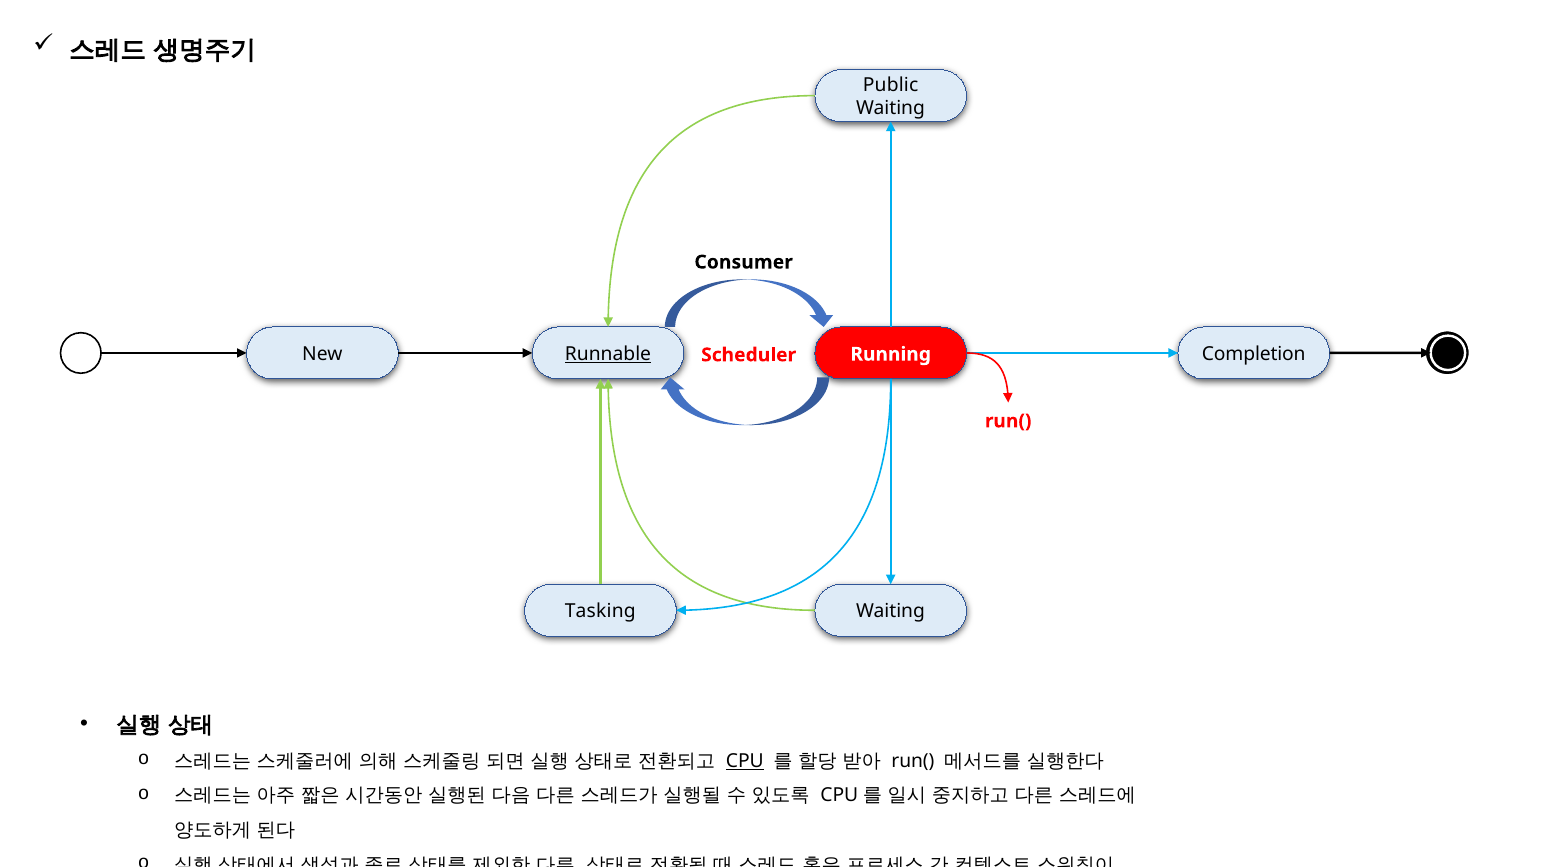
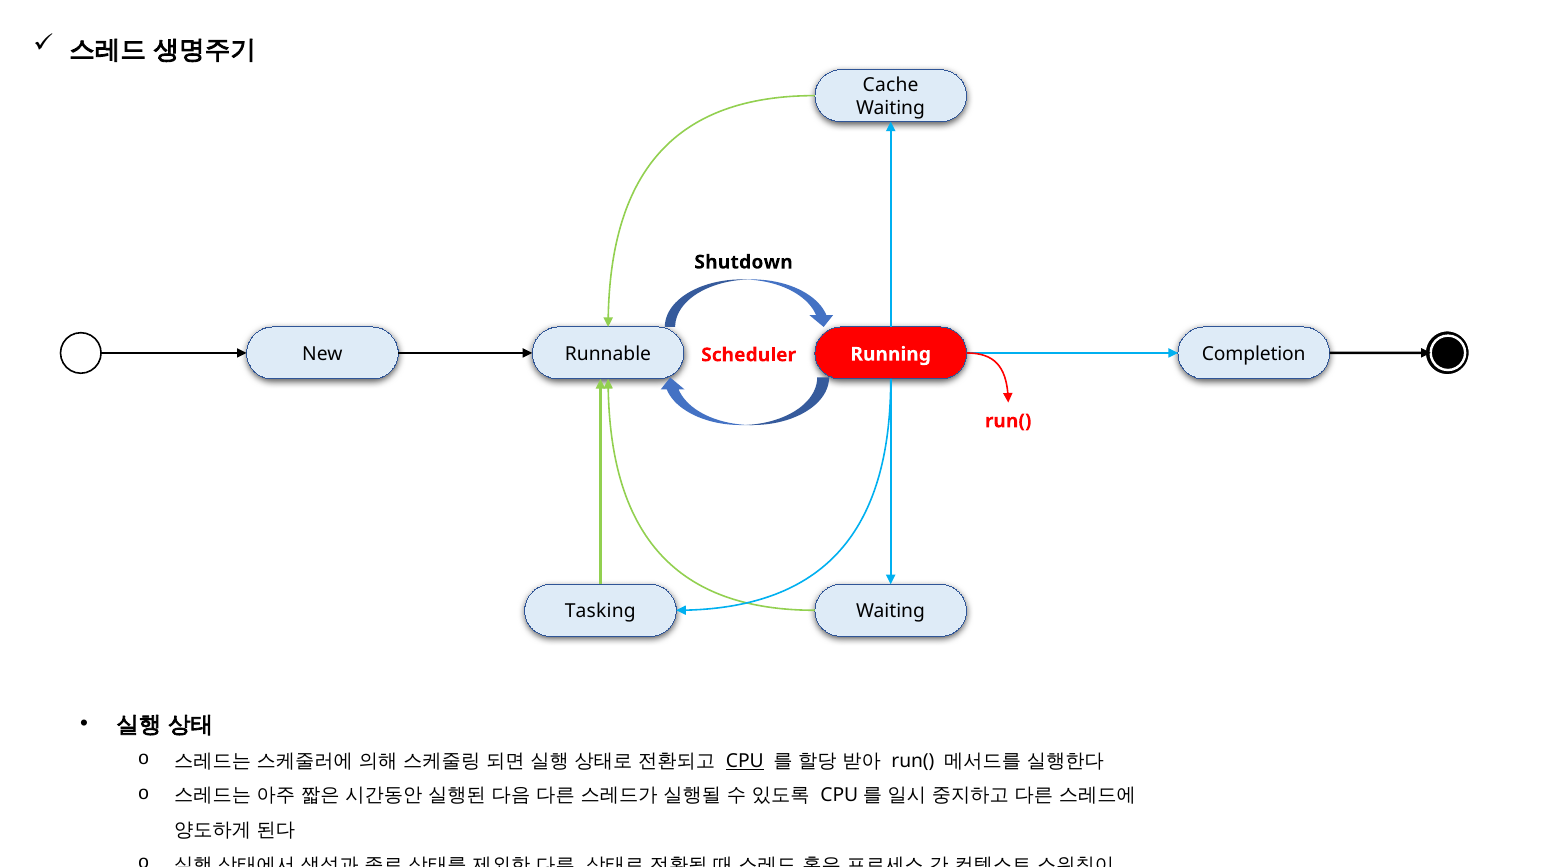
Public: Public -> Cache
Consumer: Consumer -> Shutdown
Runnable underline: present -> none
